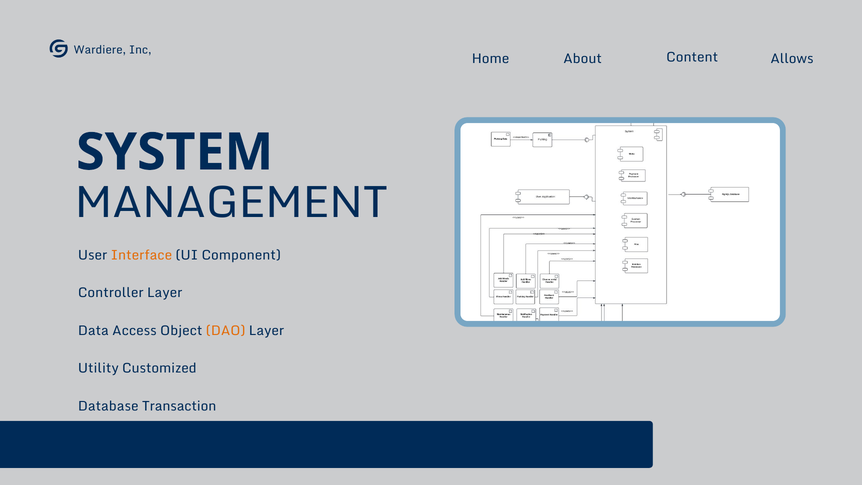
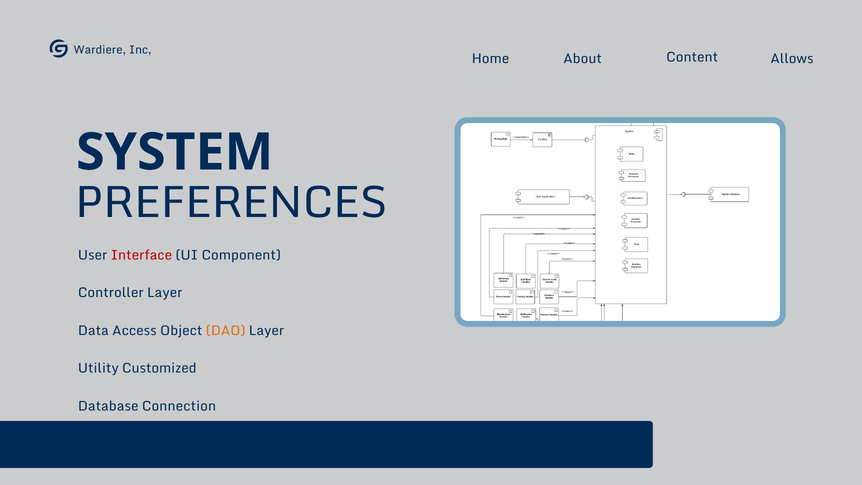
MANAGEMENT: MANAGEMENT -> PREFERENCES
Interface colour: orange -> red
Transaction: Transaction -> Connection
